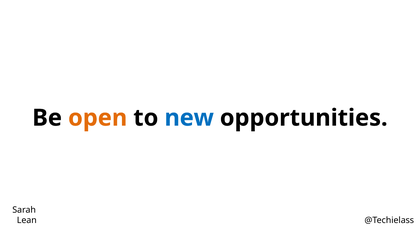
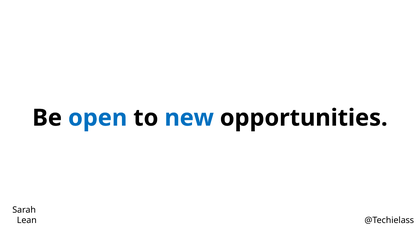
open colour: orange -> blue
